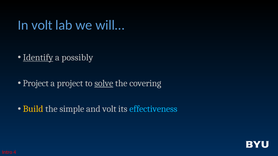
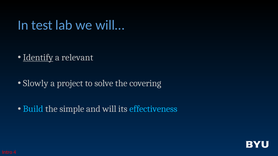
In volt: volt -> test
possibly: possibly -> relevant
Project at (36, 83): Project -> Slowly
solve underline: present -> none
Build colour: yellow -> light blue
and volt: volt -> will
